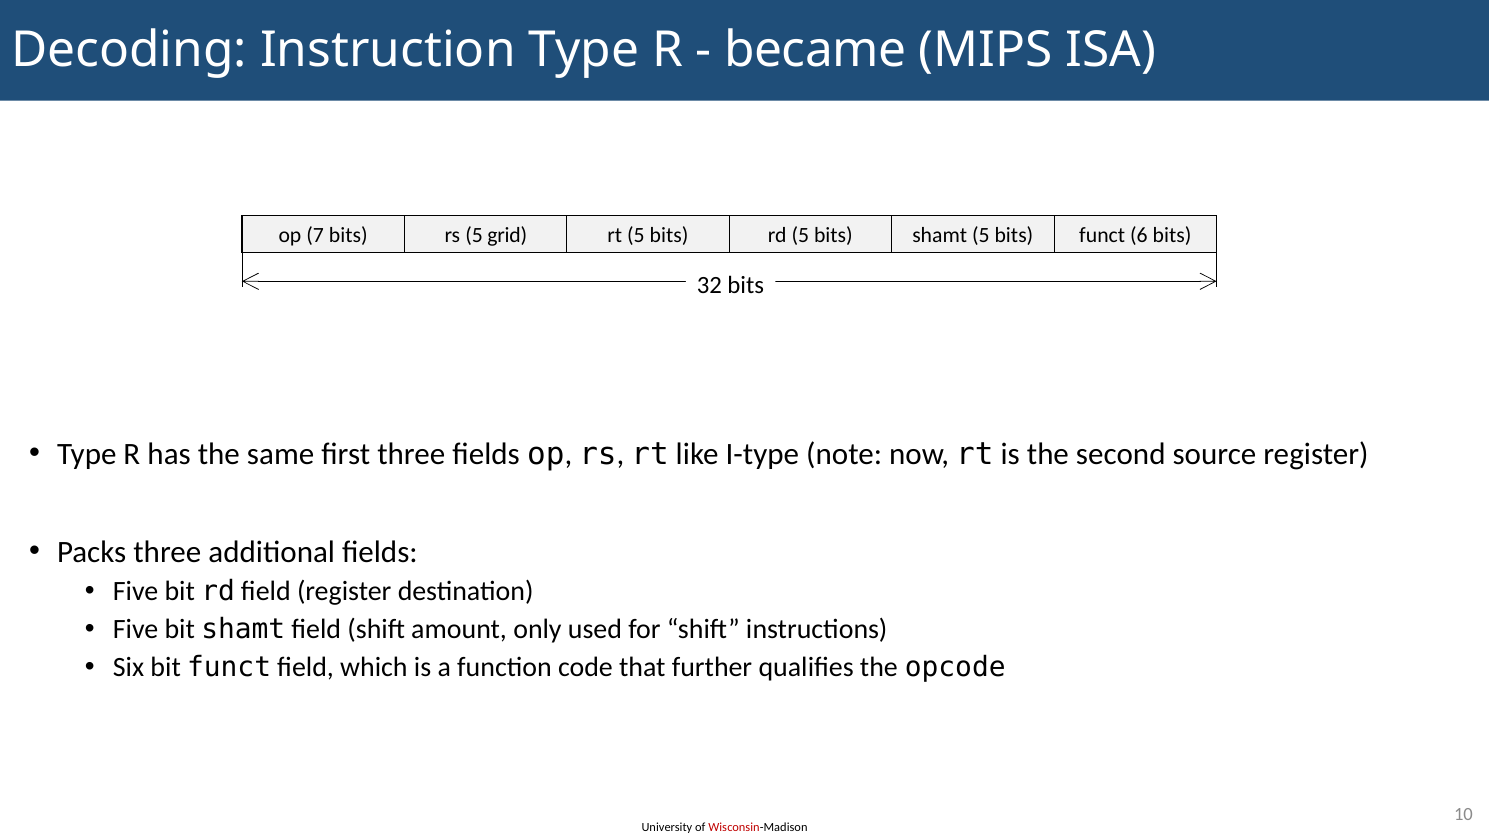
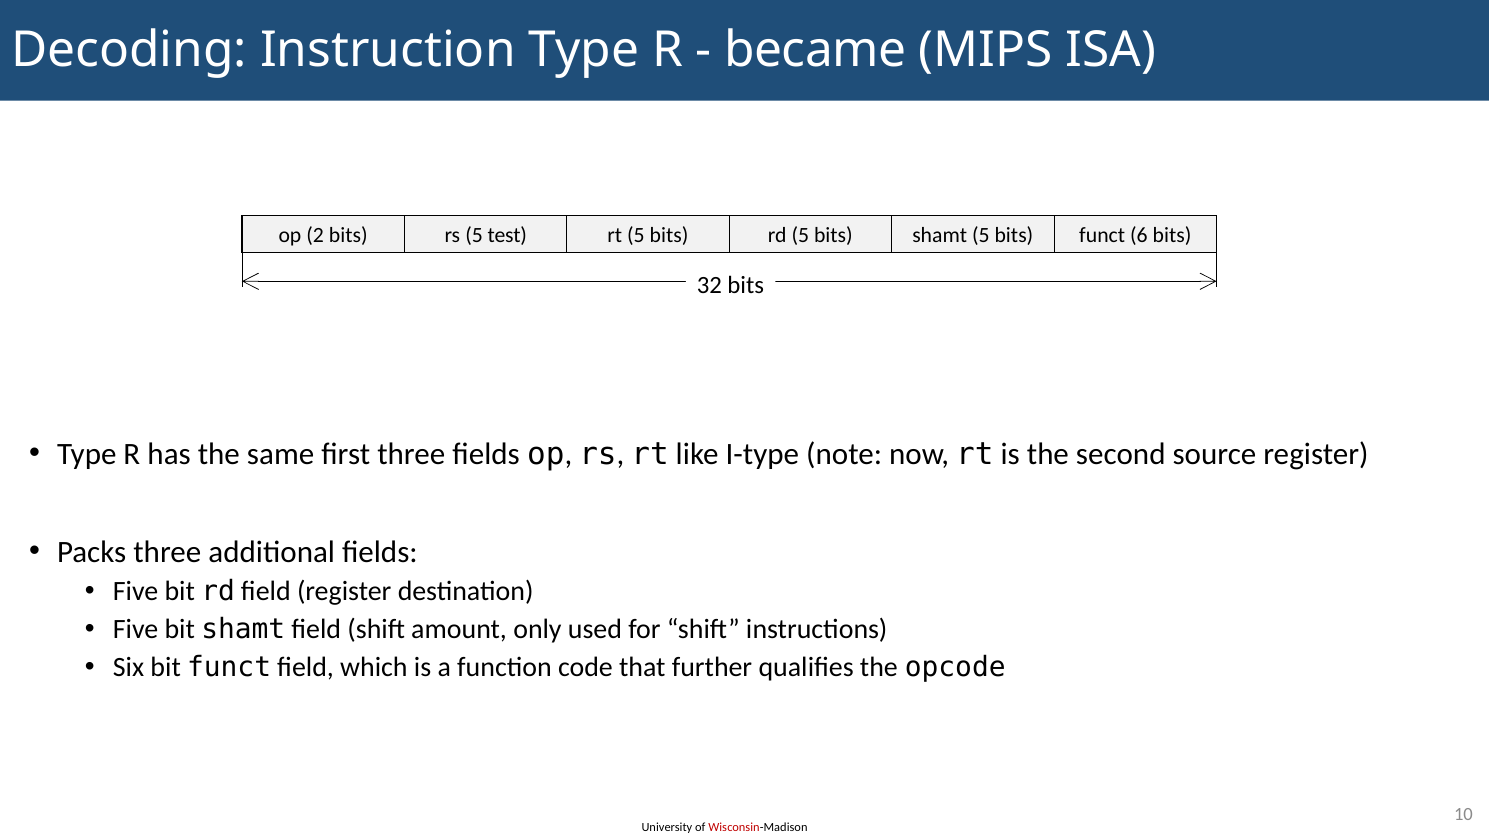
7: 7 -> 2
grid: grid -> test
